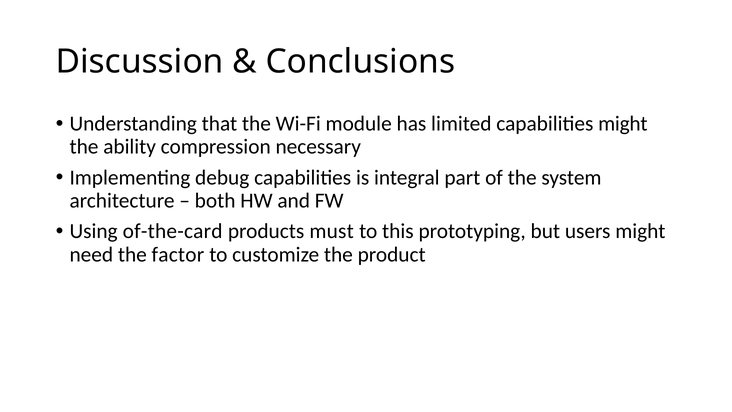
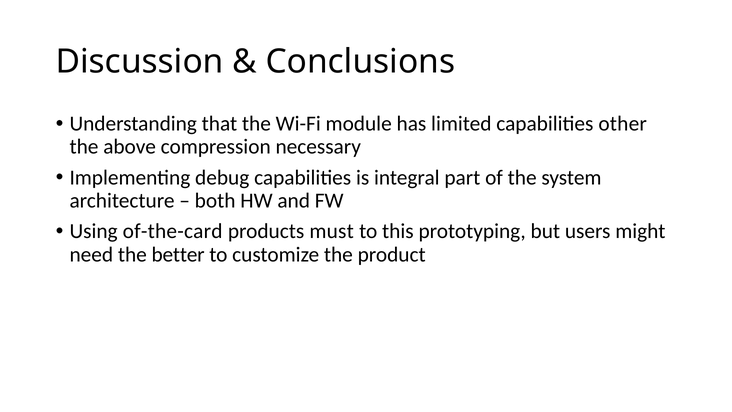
capabilities might: might -> other
ability: ability -> above
factor: factor -> better
